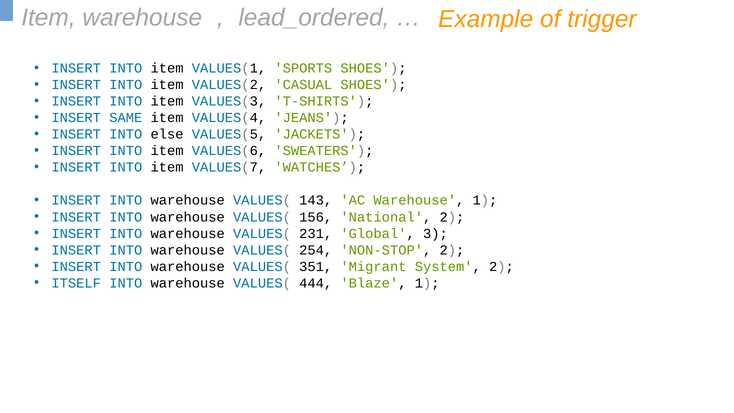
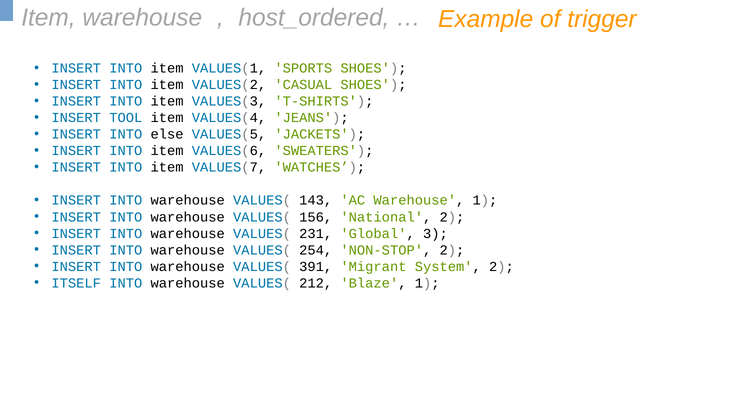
lead_ordered: lead_ordered -> host_ordered
SAME: SAME -> TOOL
351: 351 -> 391
444: 444 -> 212
